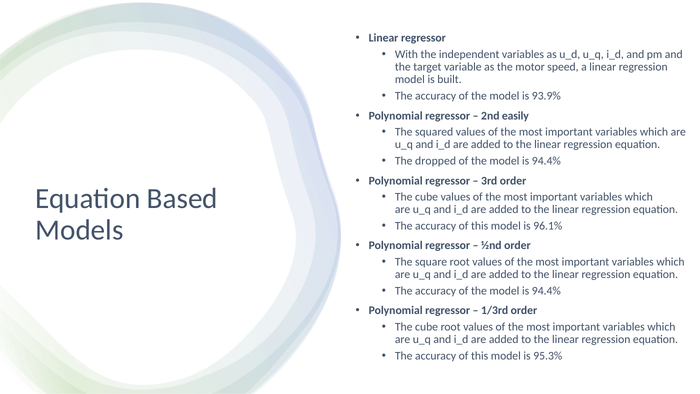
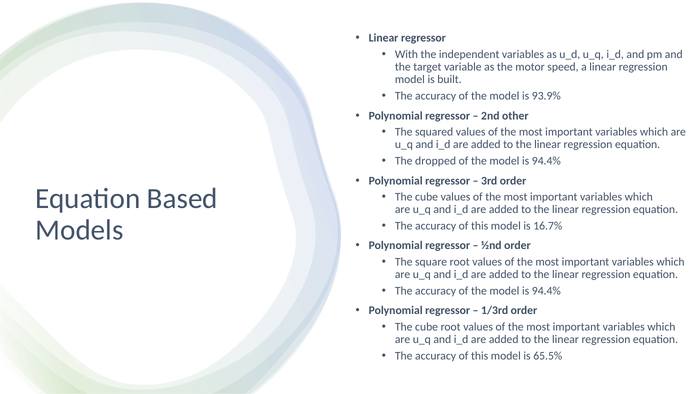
easily: easily -> other
96.1%: 96.1% -> 16.7%
95.3%: 95.3% -> 65.5%
